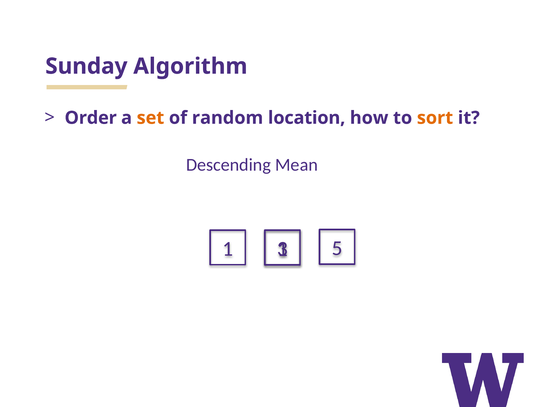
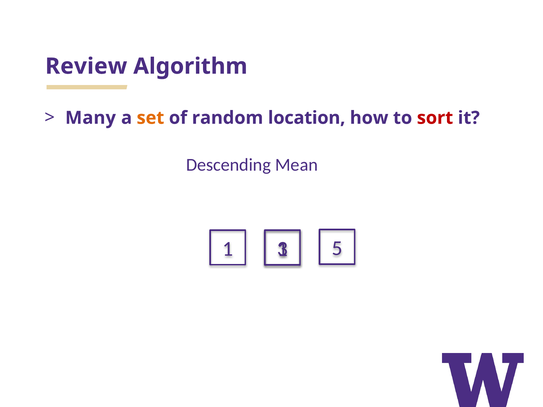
Sunday: Sunday -> Review
Order: Order -> Many
sort colour: orange -> red
